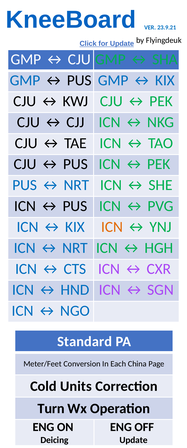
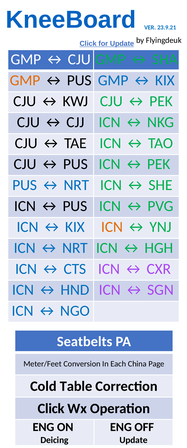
GMP at (25, 80) colour: blue -> orange
Standard: Standard -> Seatbelts
Units: Units -> Table
Turn: Turn -> Click
